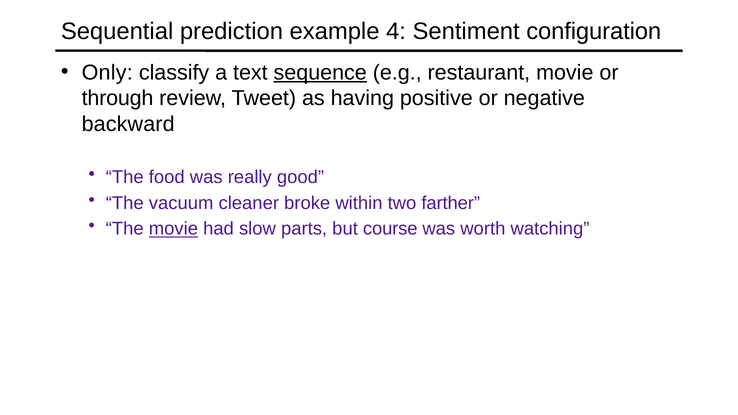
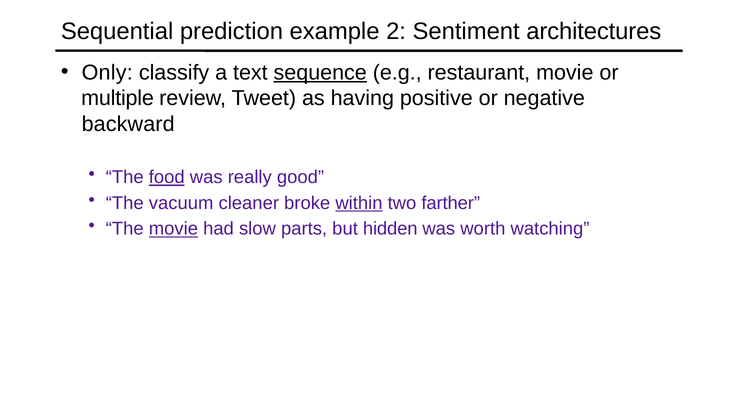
4: 4 -> 2
configuration: configuration -> architectures
through: through -> multiple
food underline: none -> present
within underline: none -> present
course: course -> hidden
